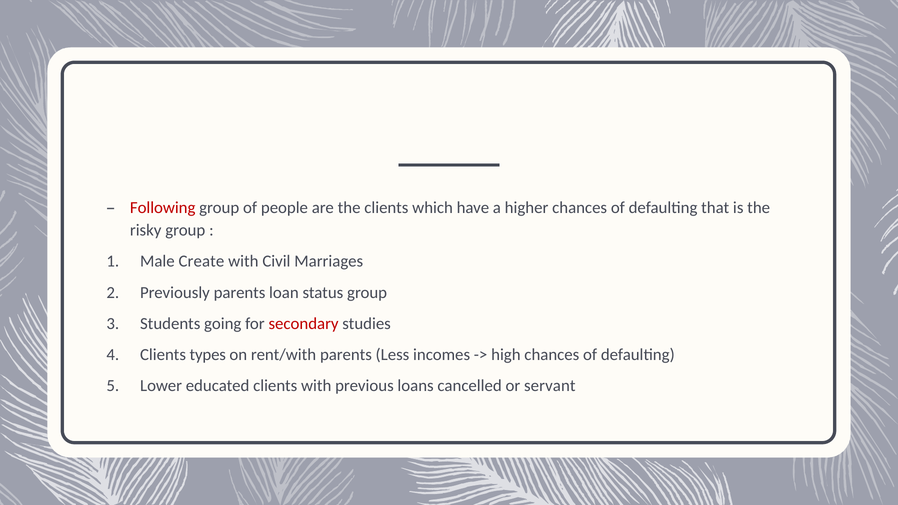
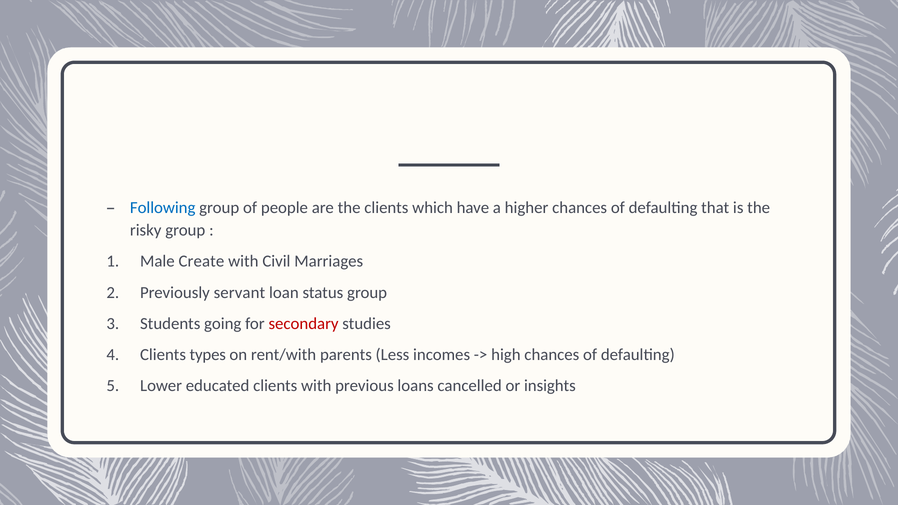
Following colour: red -> blue
Previously parents: parents -> servant
servant: servant -> insights
